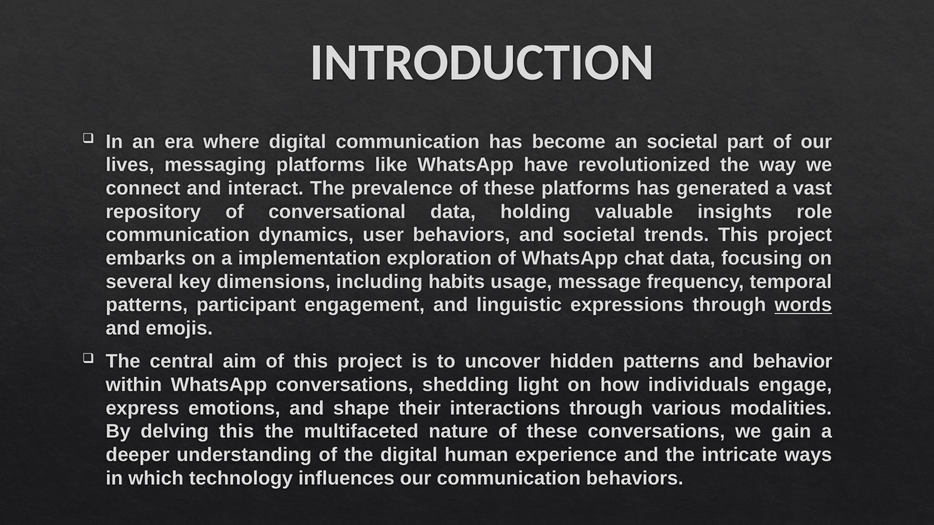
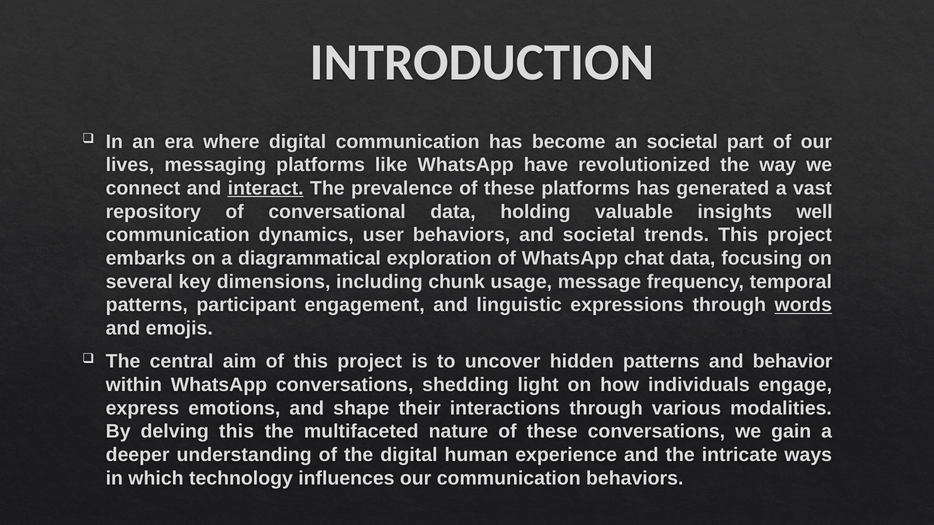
interact underline: none -> present
role: role -> well
implementation: implementation -> diagrammatical
habits: habits -> chunk
